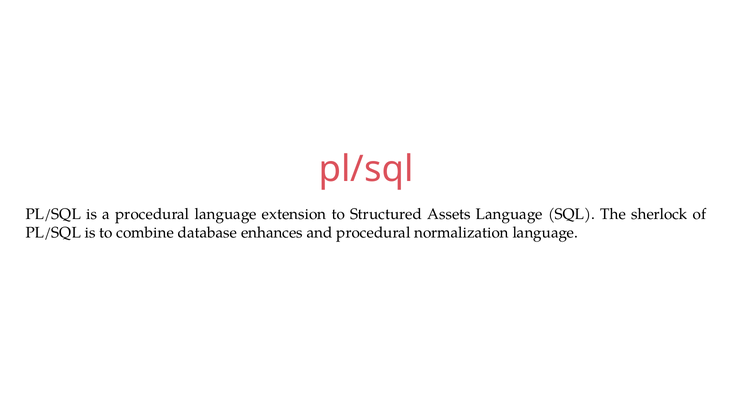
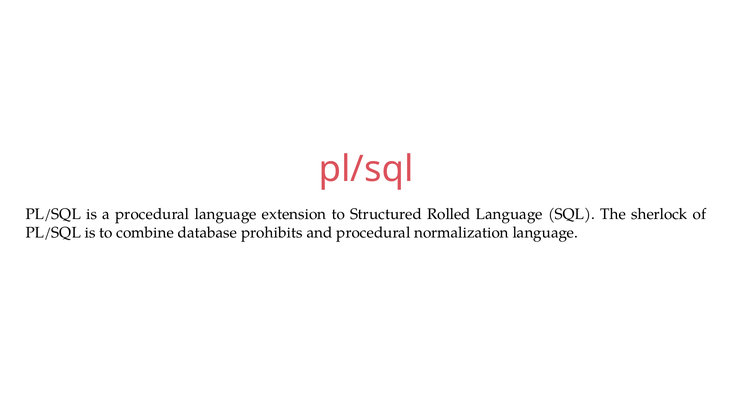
Assets: Assets -> Rolled
enhances: enhances -> prohibits
